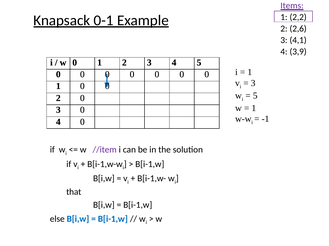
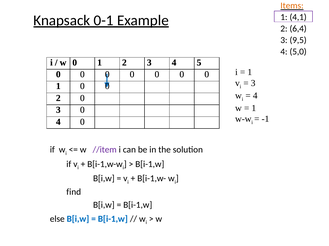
Items colour: purple -> orange
2,2: 2,2 -> 4,1
2,6: 2,6 -> 6,4
4,1: 4,1 -> 9,5
3,9: 3,9 -> 5,0
5 at (255, 96): 5 -> 4
that: that -> find
